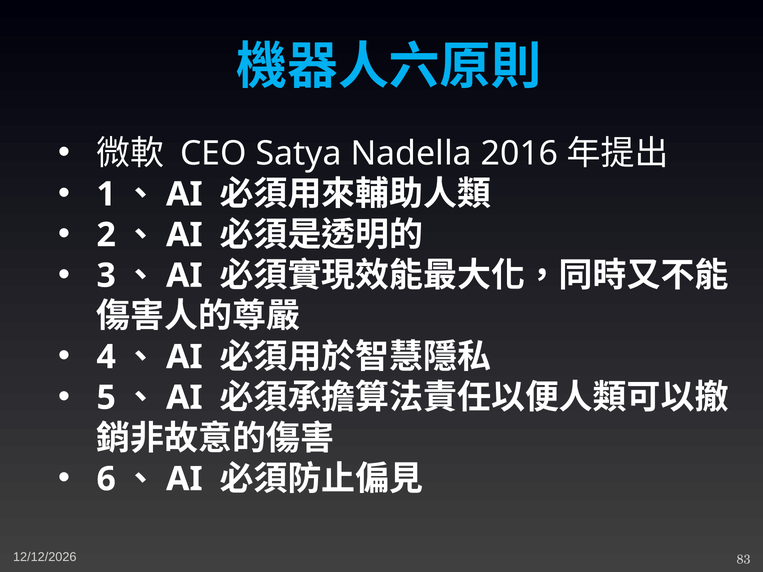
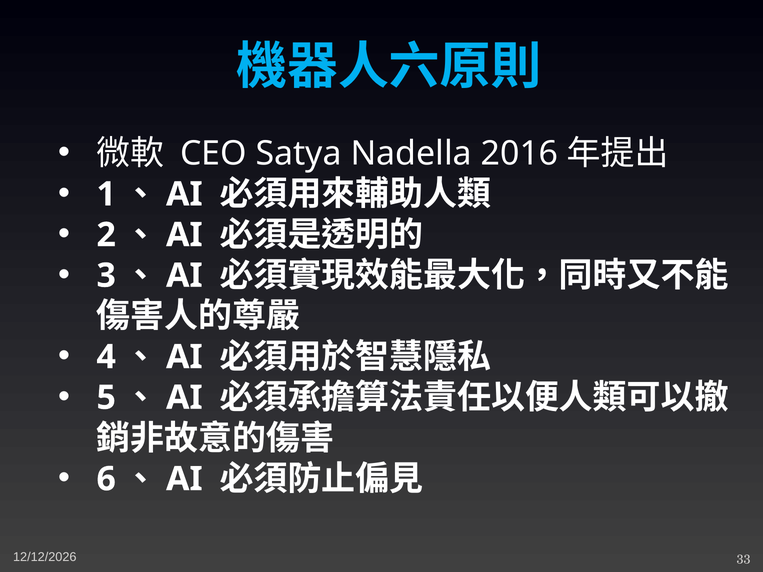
83: 83 -> 33
